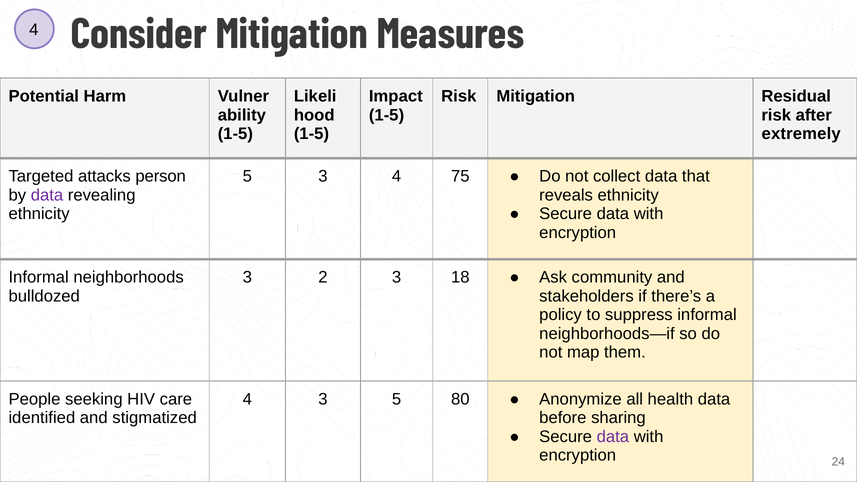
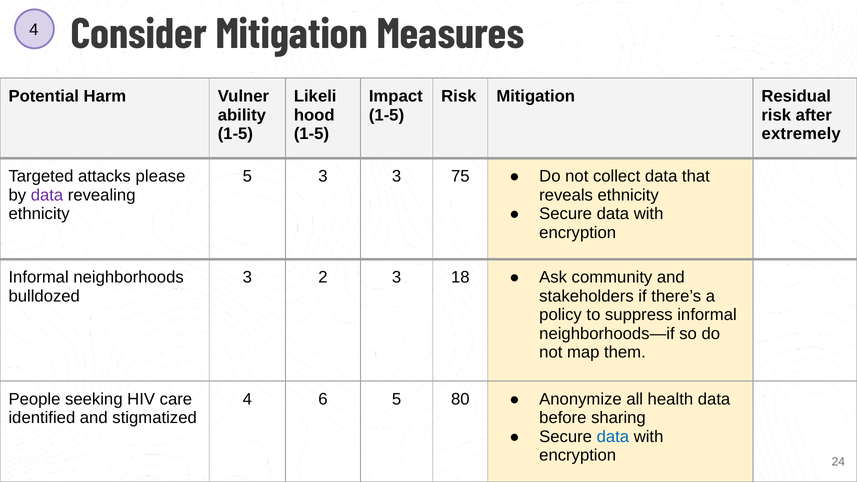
person: person -> please
3 4: 4 -> 3
4 3: 3 -> 6
data at (613, 437) colour: purple -> blue
